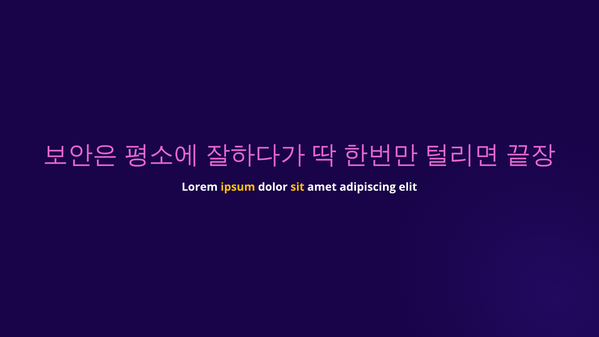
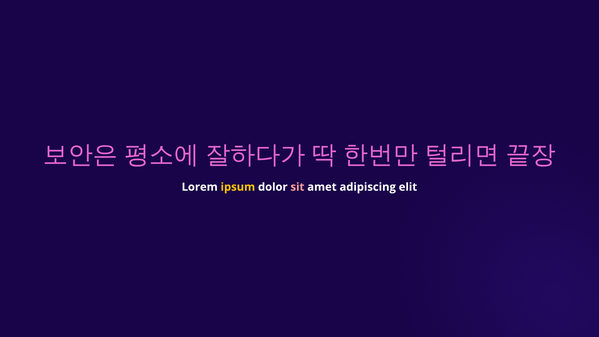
sit colour: yellow -> pink
